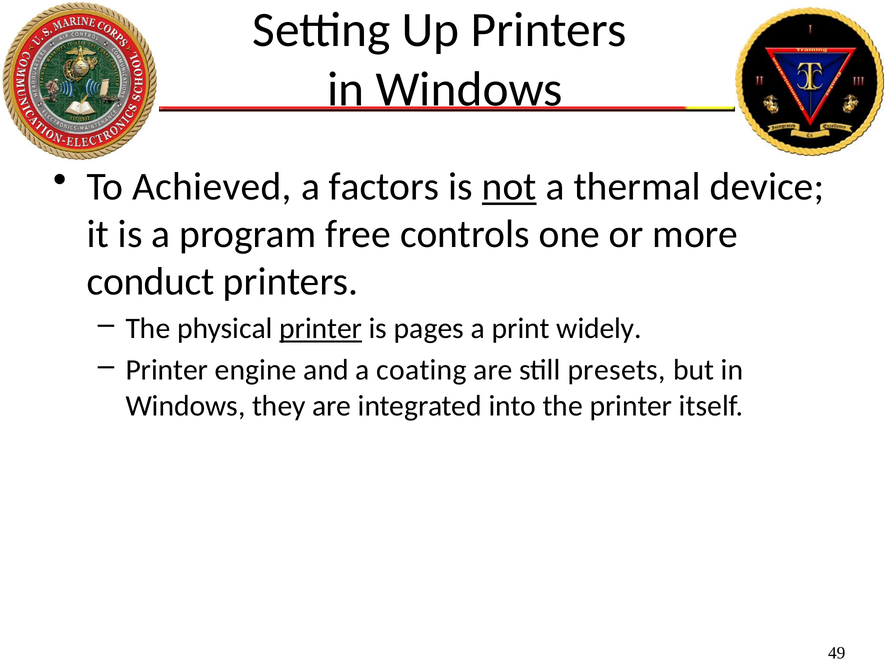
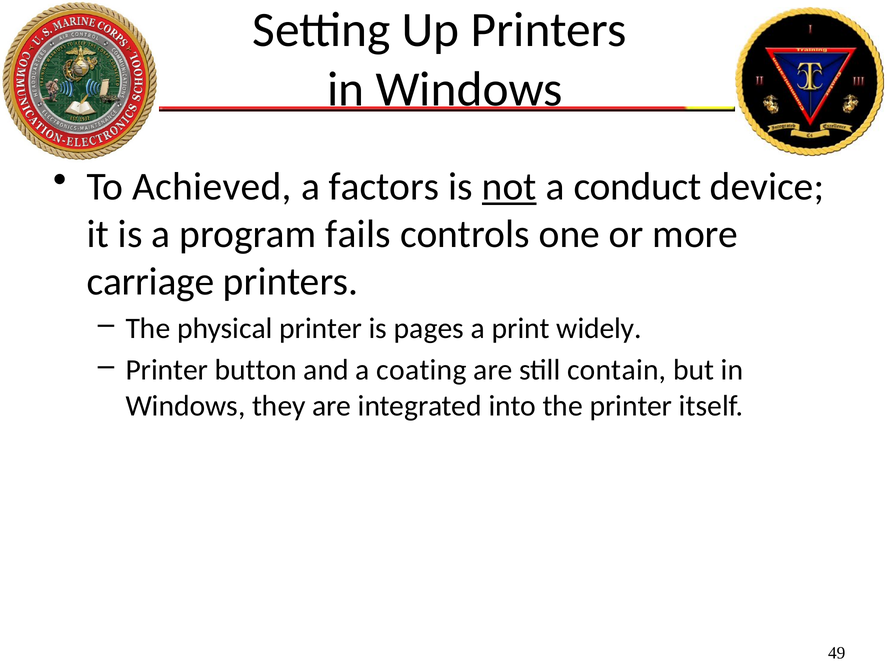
thermal: thermal -> conduct
free: free -> fails
conduct: conduct -> carriage
printer at (321, 328) underline: present -> none
engine: engine -> button
presets: presets -> contain
